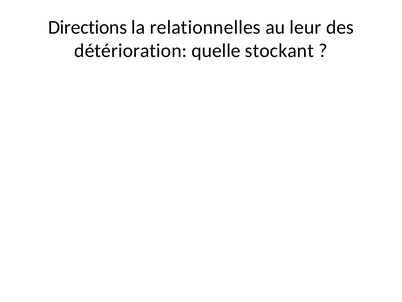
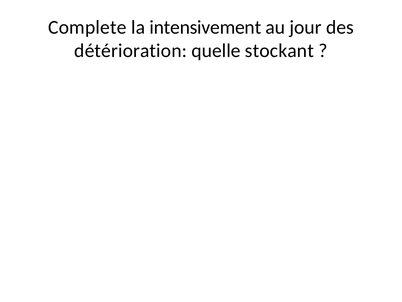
Directions: Directions -> Complete
relationnelles: relationnelles -> intensivement
leur: leur -> jour
